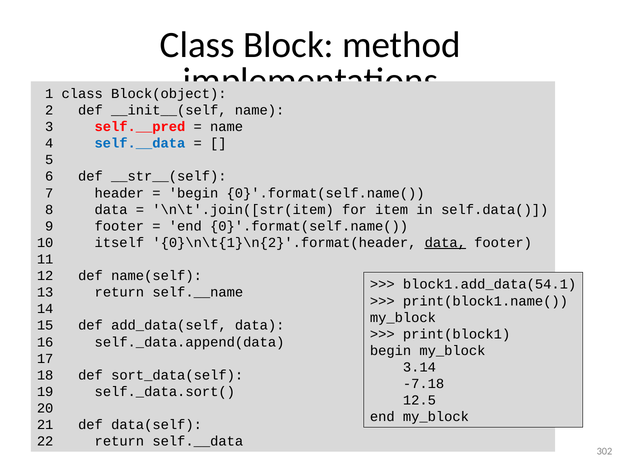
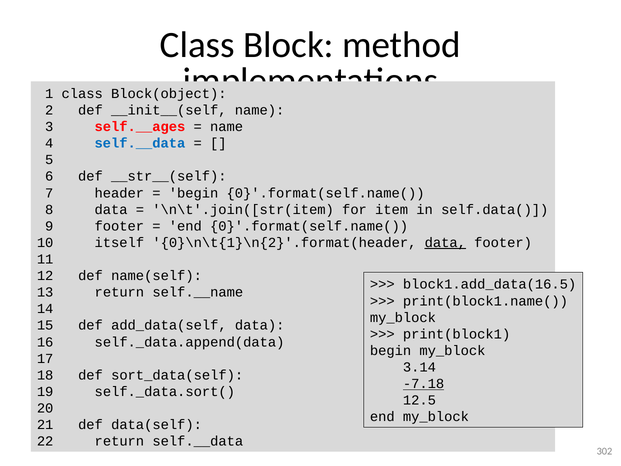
self.__pred: self.__pred -> self.__ages
block1.add_data(54.1: block1.add_data(54.1 -> block1.add_data(16.5
-7.18 underline: none -> present
